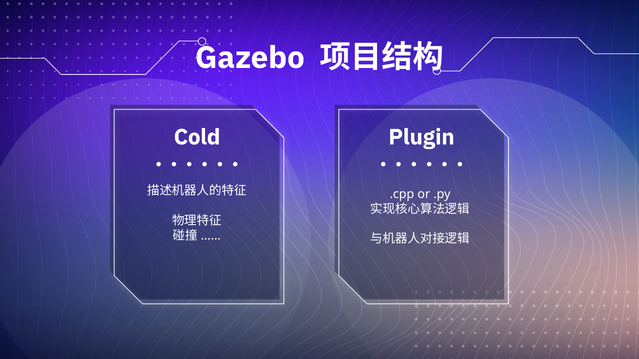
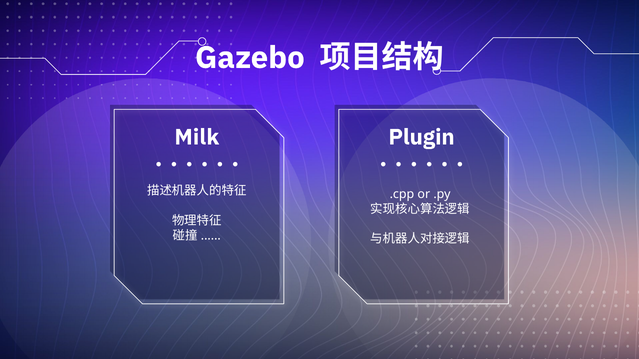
Cold: Cold -> Milk
